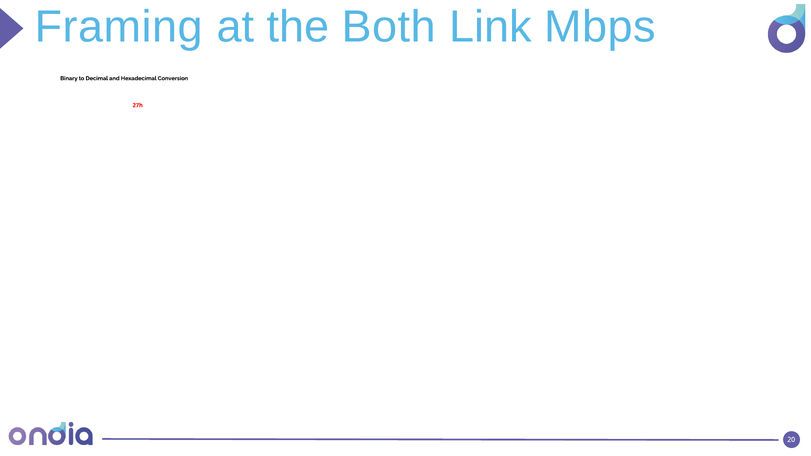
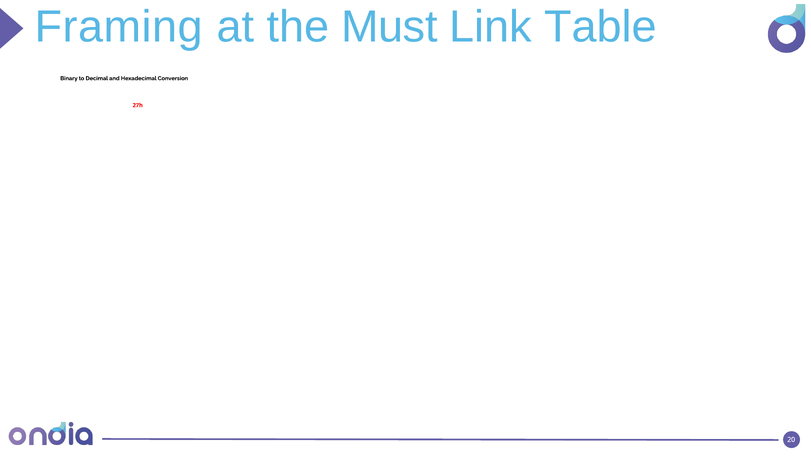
Both: Both -> Must
Mbps: Mbps -> Table
